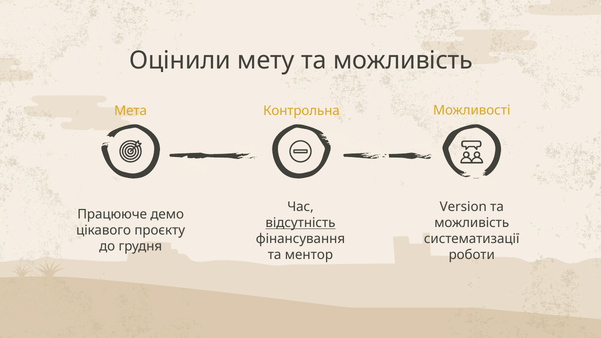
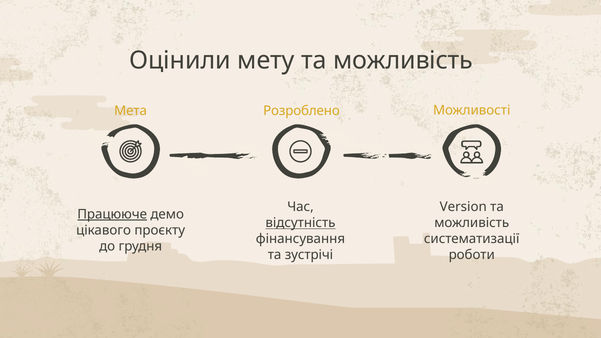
Контрольна: Контрольна -> Розроблено
Працююче underline: none -> present
ментор: ментор -> зустрічі
